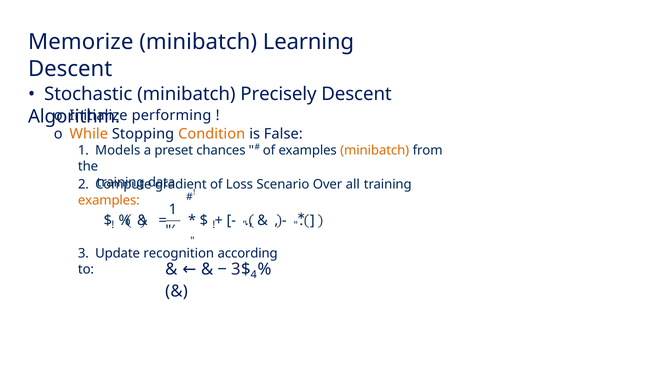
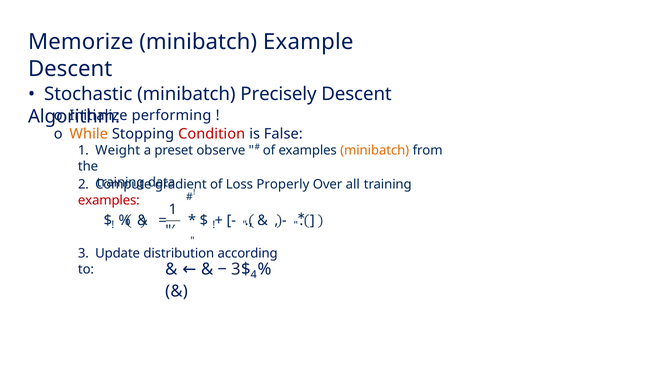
Learning: Learning -> Example
Condition colour: orange -> red
Models: Models -> Weight
chances: chances -> observe
Scenario: Scenario -> Properly
examples at (109, 201) colour: orange -> red
recognition: recognition -> distribution
